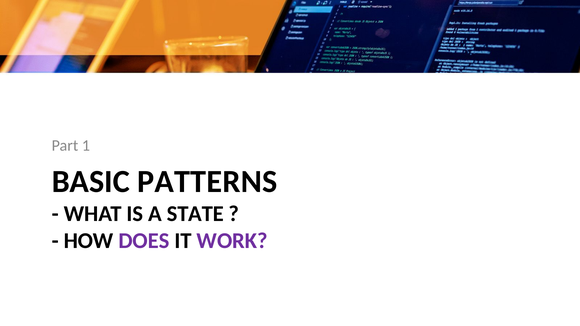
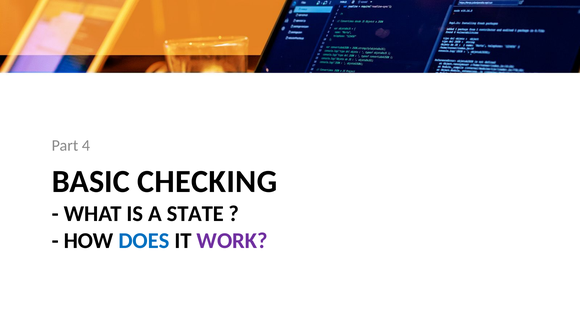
1: 1 -> 4
PATTERNS: PATTERNS -> CHECKING
DOES colour: purple -> blue
